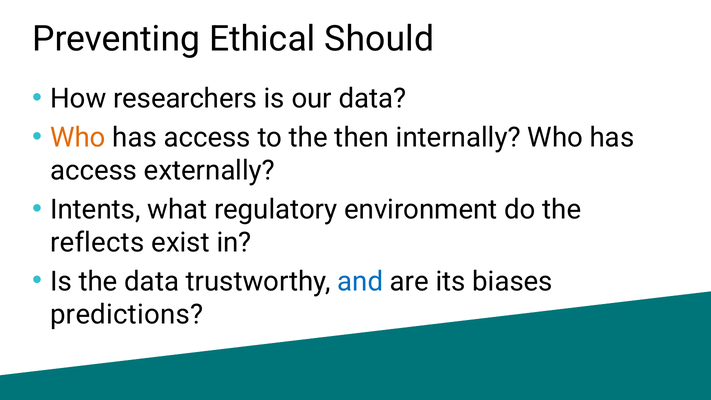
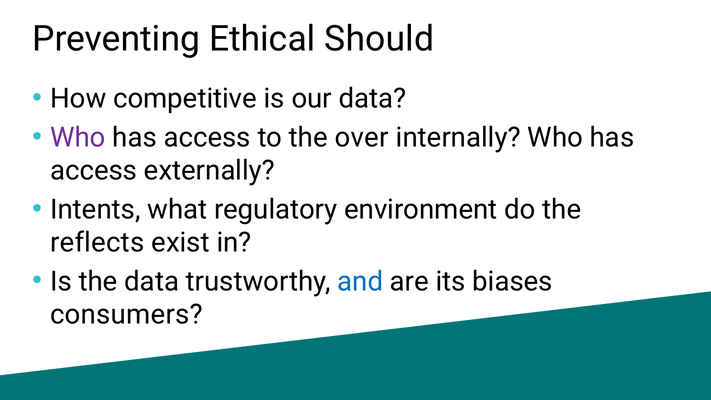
researchers: researchers -> competitive
Who at (78, 137) colour: orange -> purple
then: then -> over
predictions: predictions -> consumers
